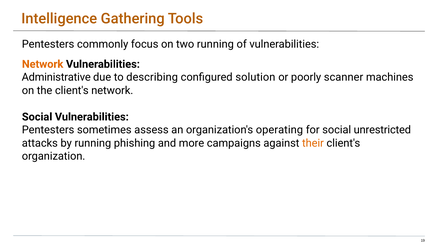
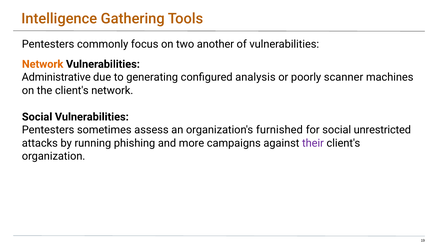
two running: running -> another
describing: describing -> generating
solution: solution -> analysis
operating: operating -> furnished
their colour: orange -> purple
